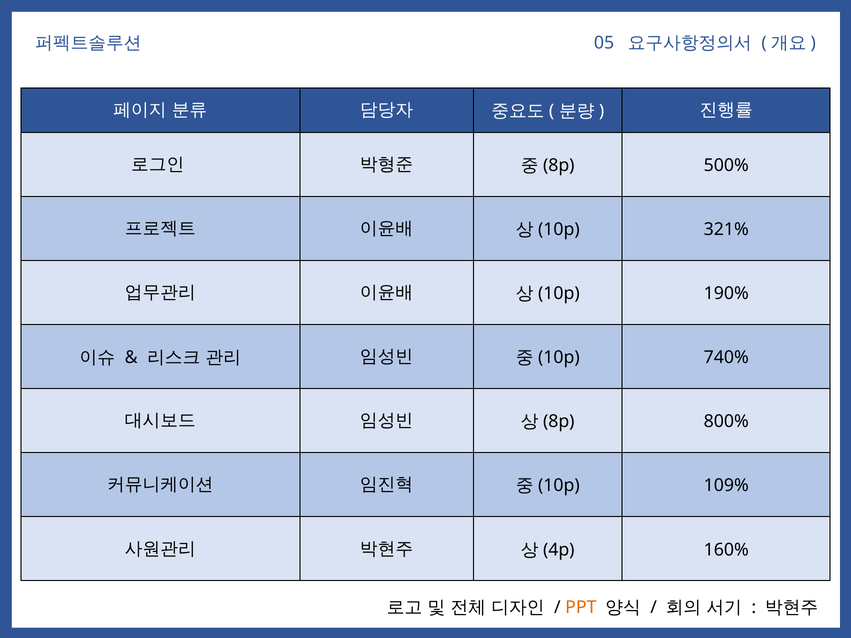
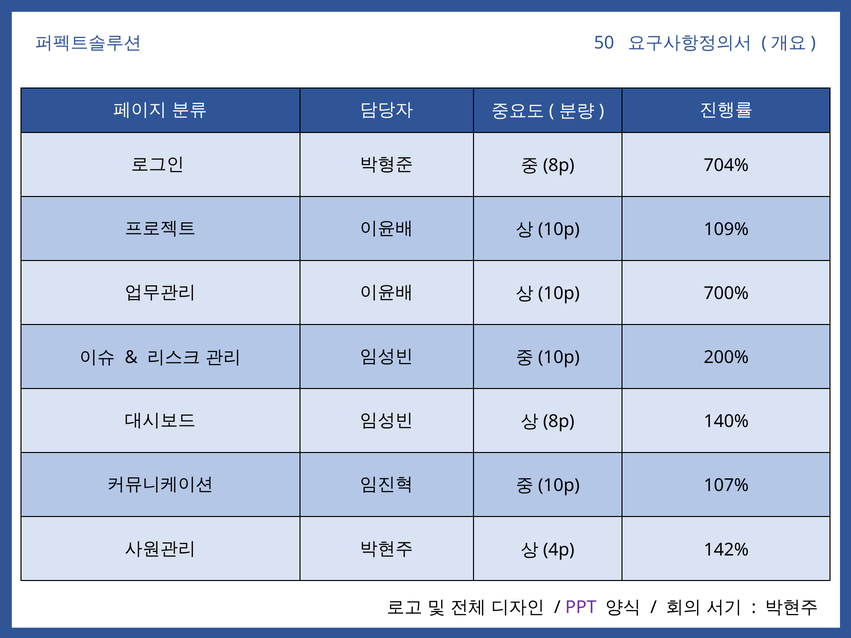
05: 05 -> 50
500%: 500% -> 704%
321%: 321% -> 109%
190%: 190% -> 700%
740%: 740% -> 200%
800%: 800% -> 140%
109%: 109% -> 107%
160%: 160% -> 142%
PPT colour: orange -> purple
